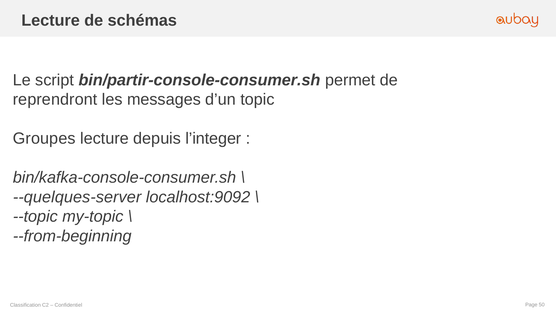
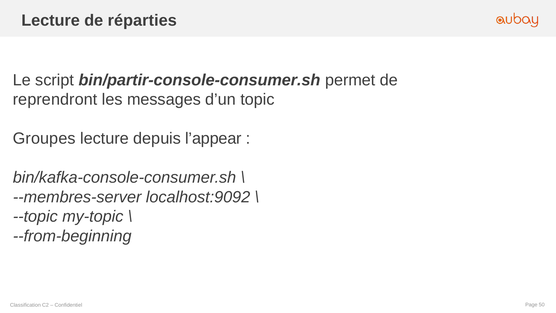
schémas: schémas -> réparties
l’integer: l’integer -> l’appear
--quelques-server: --quelques-server -> --membres-server
